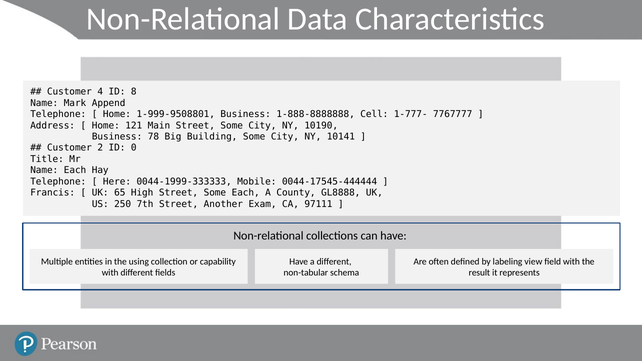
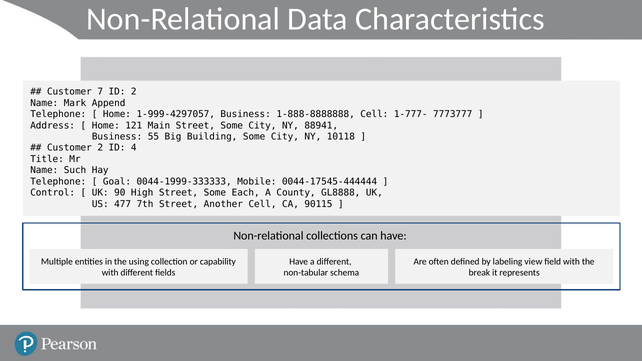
4: 4 -> 7
ID 8: 8 -> 2
1-999-9508801: 1-999-9508801 -> 1-999-4297057
7767777: 7767777 -> 7773777
10190: 10190 -> 88941
78: 78 -> 55
10141: 10141 -> 10118
0: 0 -> 4
Name Each: Each -> Such
Here: Here -> Goal
Francis: Francis -> Control
65: 65 -> 90
250: 250 -> 477
Another Exam: Exam -> Cell
97111: 97111 -> 90115
result: result -> break
